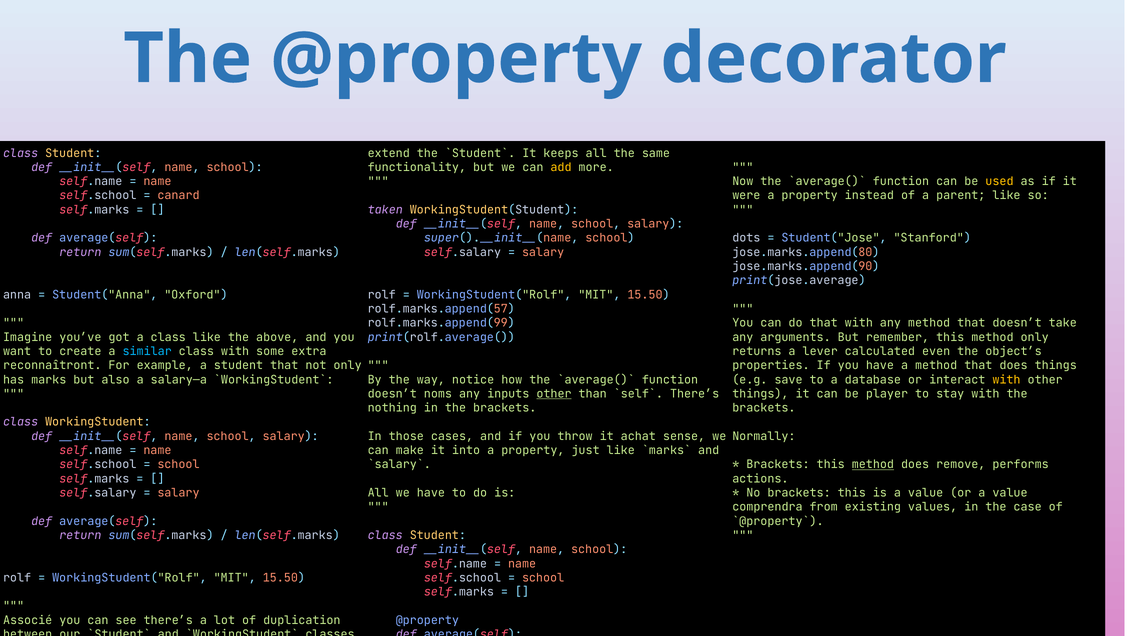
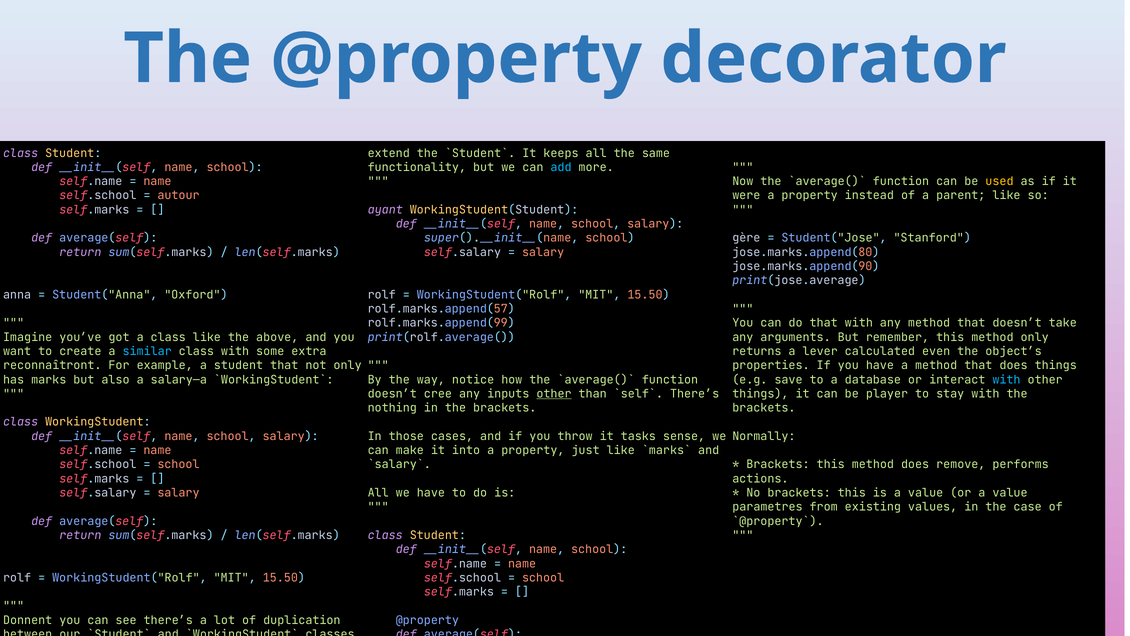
add colour: yellow -> light blue
canard: canard -> autour
taken: taken -> ayant
dots: dots -> gère
with at (1006, 379) colour: yellow -> light blue
noms: noms -> cree
achat: achat -> tasks
method at (873, 464) underline: present -> none
comprendra: comprendra -> parametres
Associé: Associé -> Donnent
